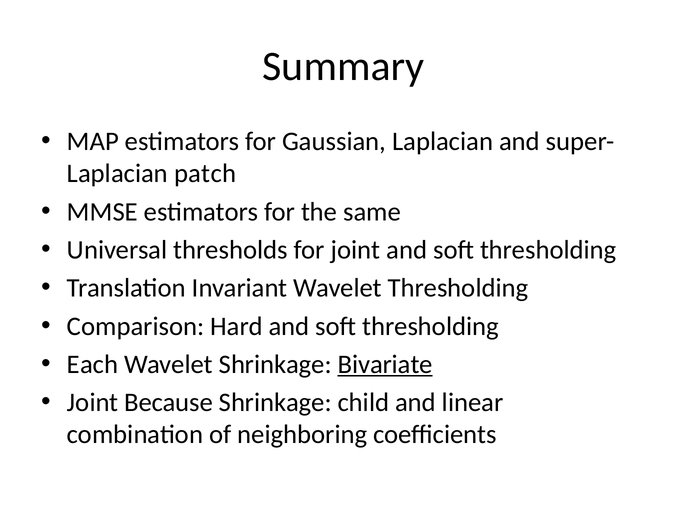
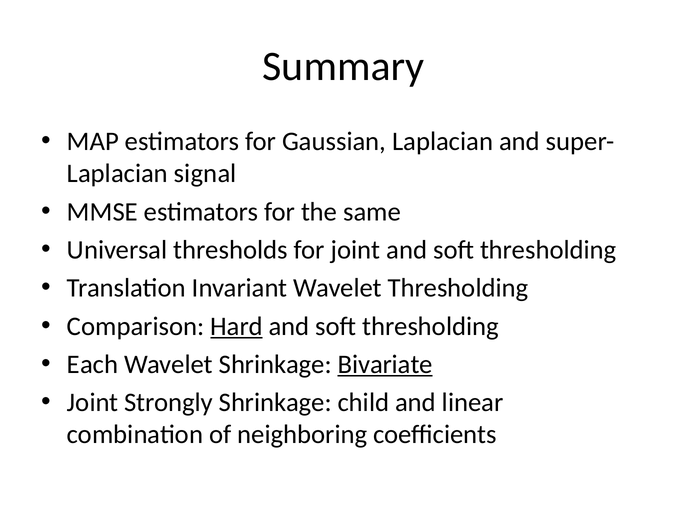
patch: patch -> signal
Hard underline: none -> present
Because: Because -> Strongly
